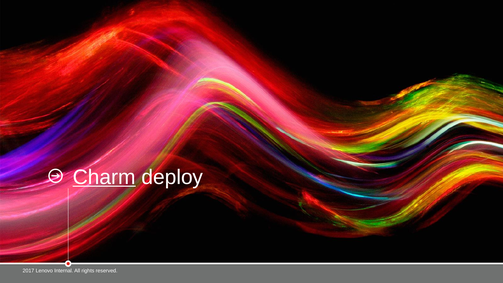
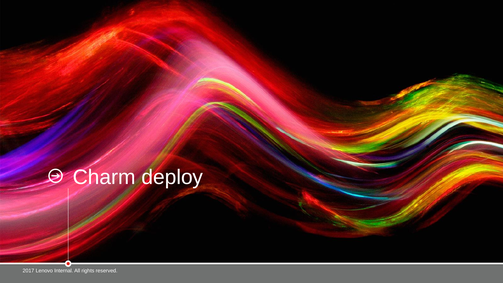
Charm underline: present -> none
